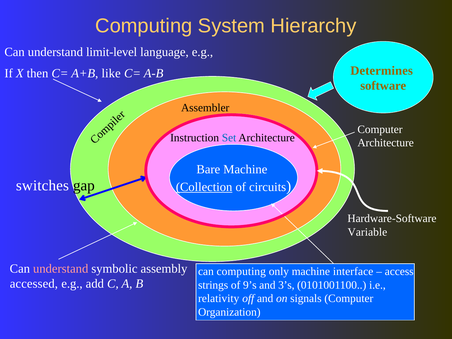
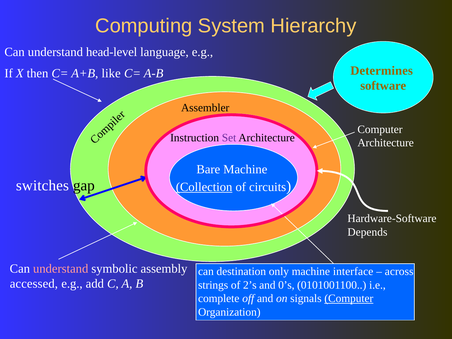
limit-level: limit-level -> head-level
Set colour: blue -> purple
Variable: Variable -> Depends
can computing: computing -> destination
access: access -> across
9’s: 9’s -> 2’s
3’s: 3’s -> 0’s
relativity: relativity -> complete
Computer at (349, 299) underline: none -> present
